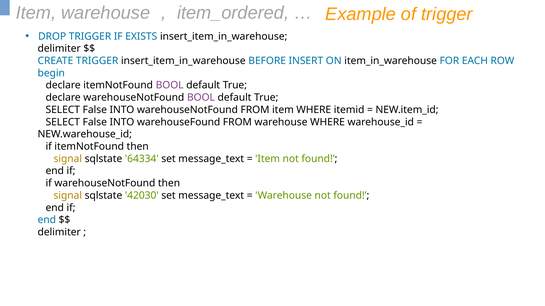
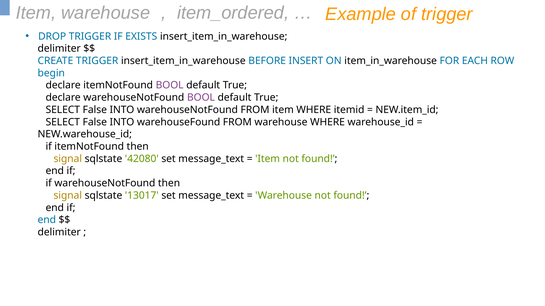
64334: 64334 -> 42080
42030: 42030 -> 13017
